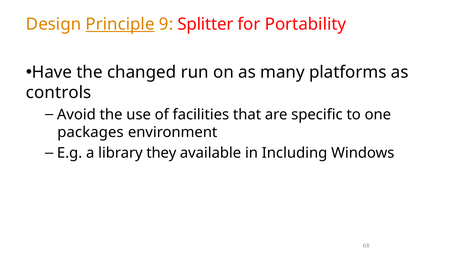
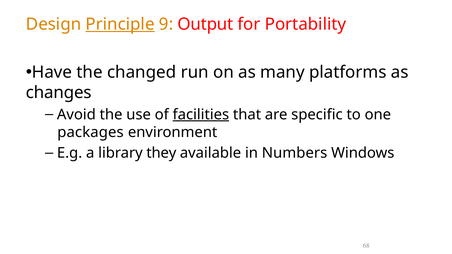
Splitter: Splitter -> Output
controls: controls -> changes
facilities underline: none -> present
Including: Including -> Numbers
